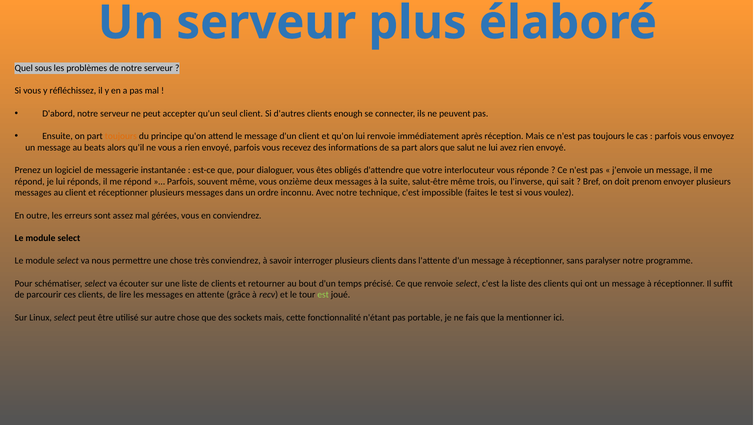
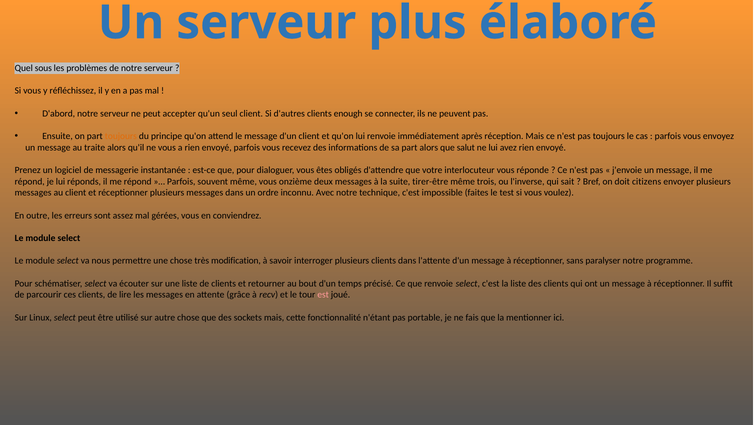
beats: beats -> traite
salut-être: salut-être -> tirer-être
prenom: prenom -> citizens
très conviendrez: conviendrez -> modification
est colour: light green -> pink
